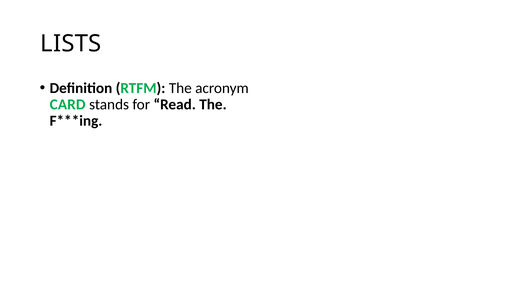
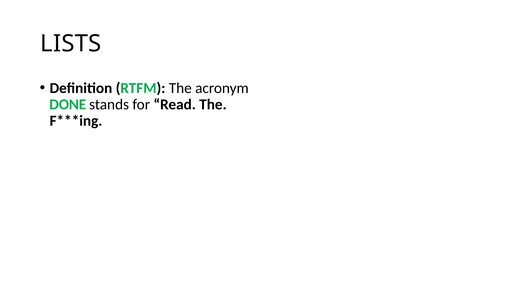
CARD: CARD -> DONE
